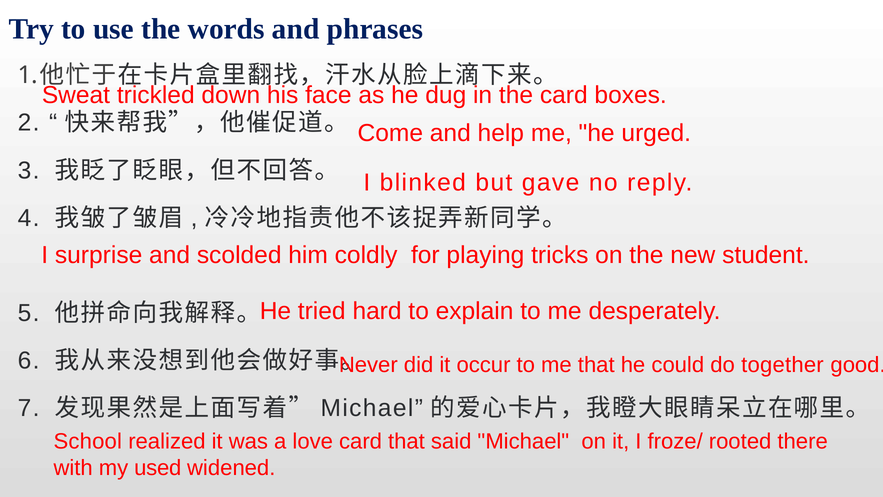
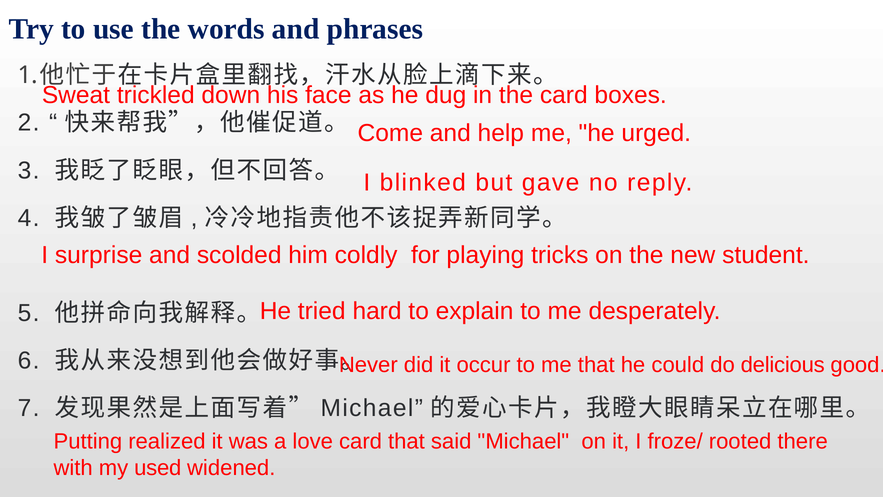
together: together -> delicious
School: School -> Putting
